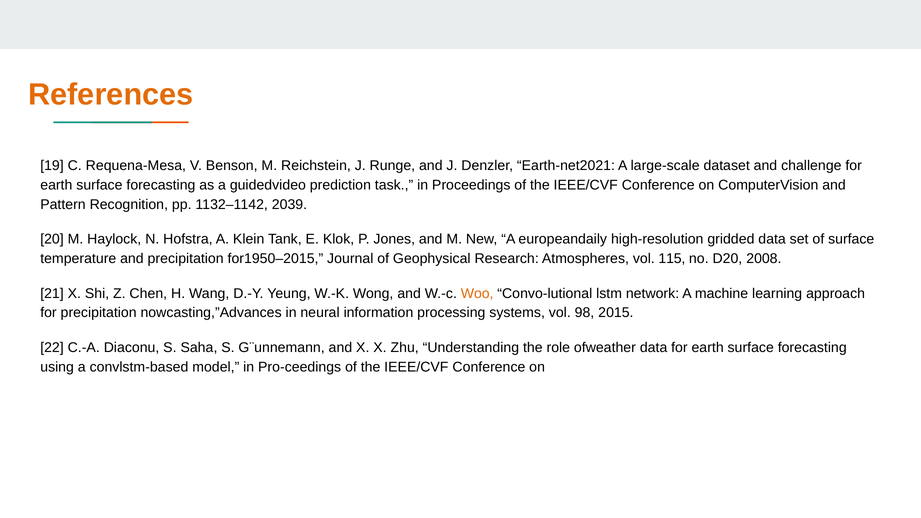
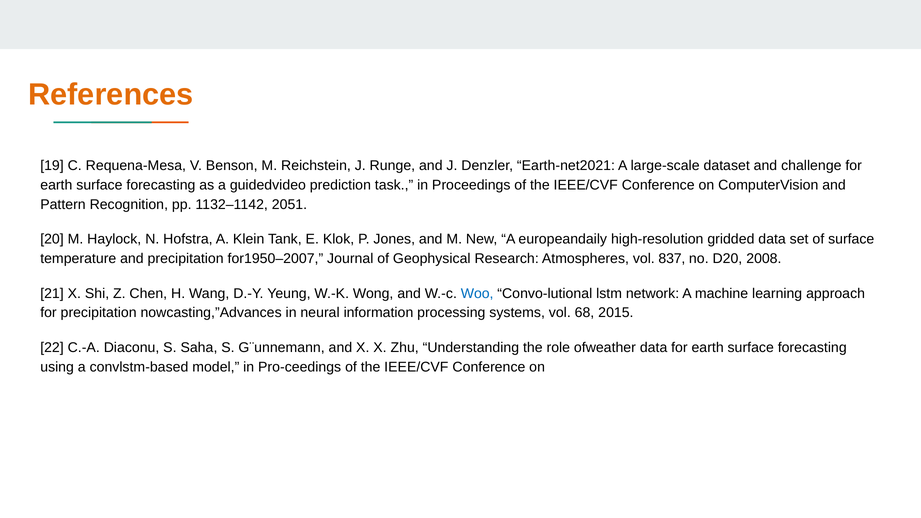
2039: 2039 -> 2051
for1950–2015: for1950–2015 -> for1950–2007
115: 115 -> 837
Woo colour: orange -> blue
98: 98 -> 68
